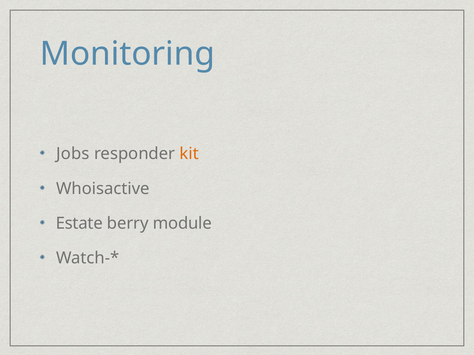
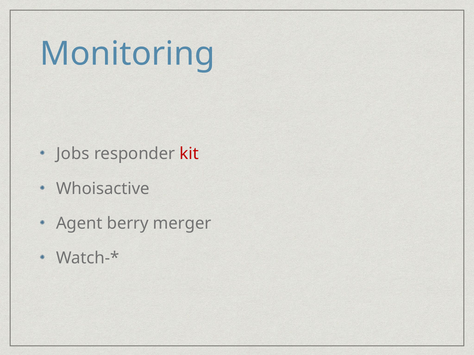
kit colour: orange -> red
Estate: Estate -> Agent
module: module -> merger
